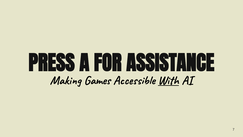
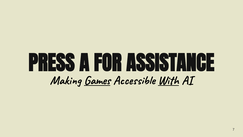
Games underline: none -> present
